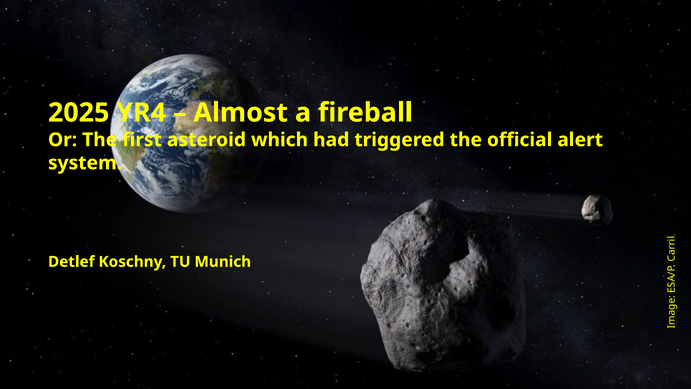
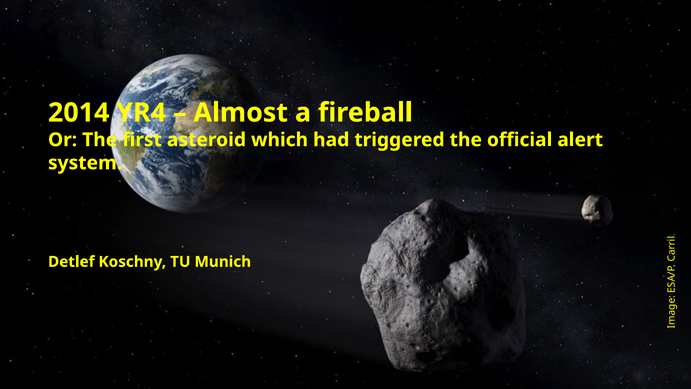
2025: 2025 -> 2014
